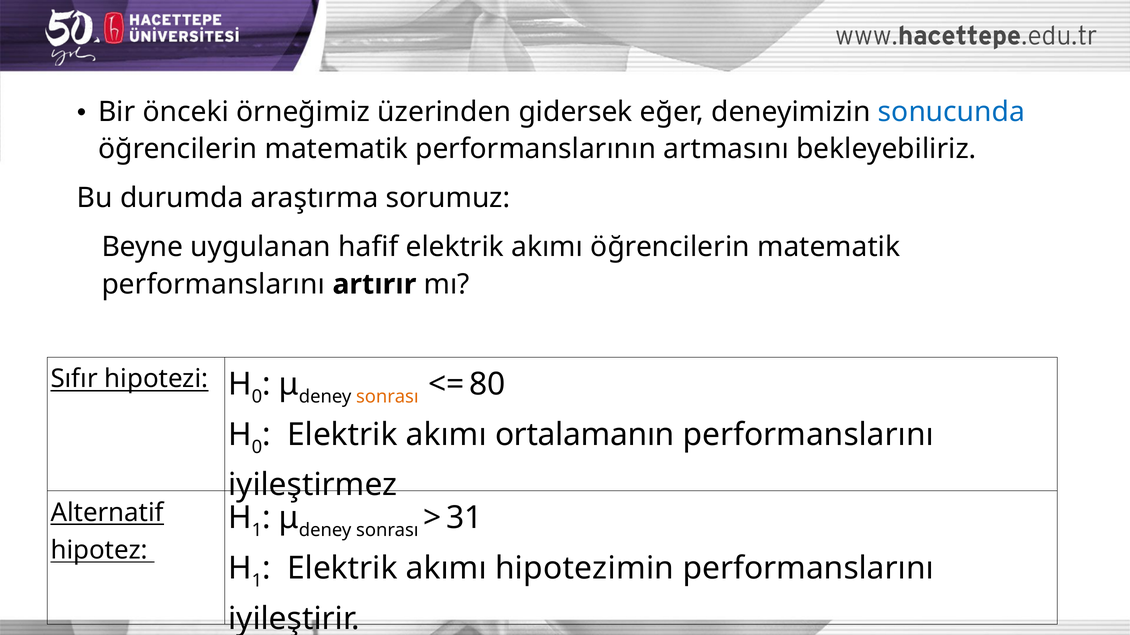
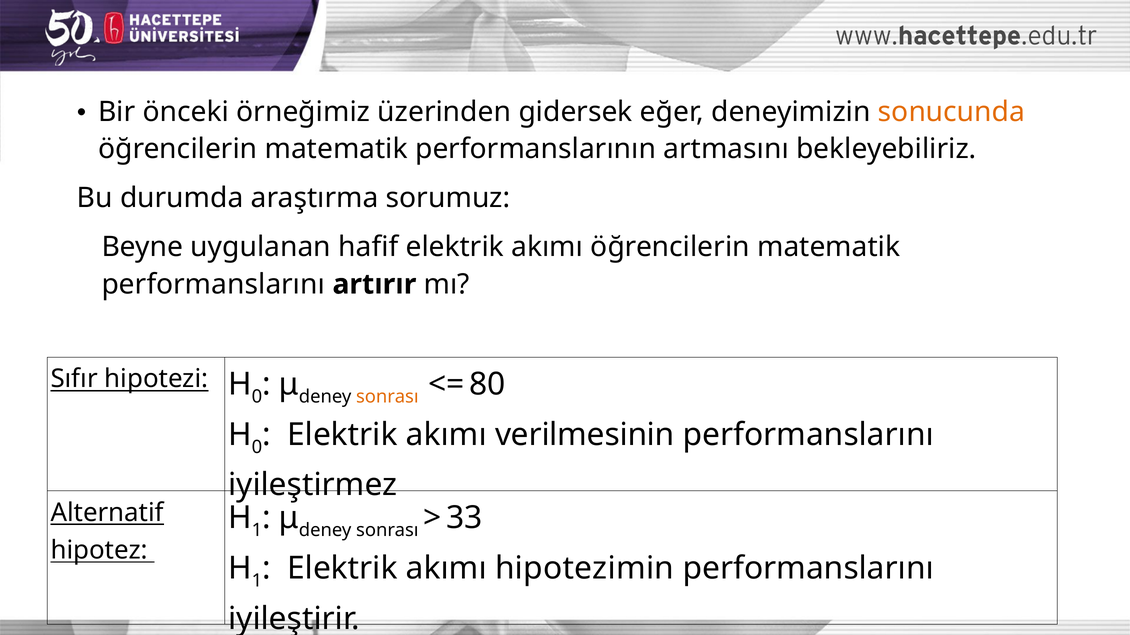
sonucunda colour: blue -> orange
ortalamanın: ortalamanın -> verilmesinin
31: 31 -> 33
